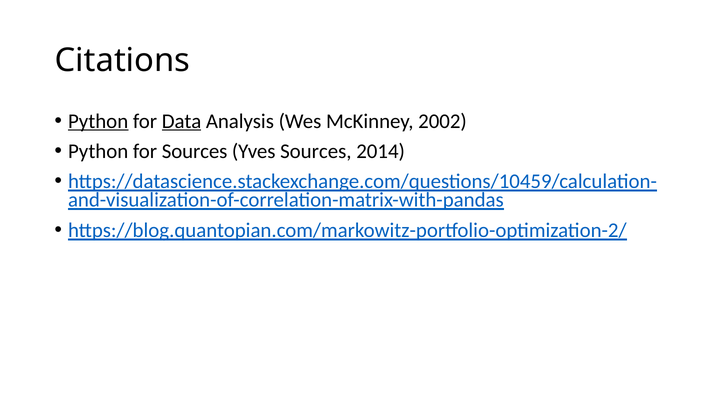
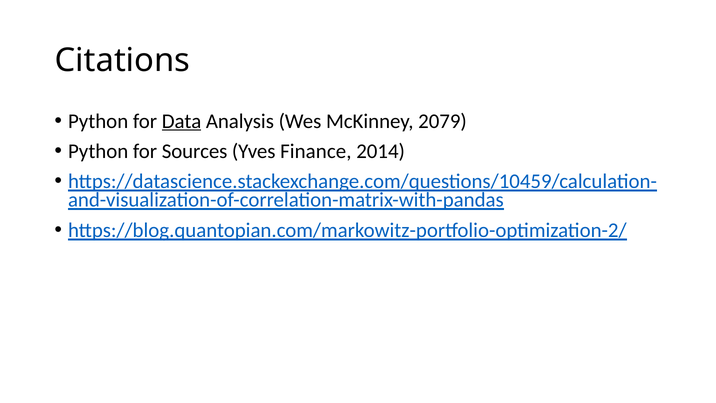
Python at (98, 121) underline: present -> none
2002: 2002 -> 2079
Yves Sources: Sources -> Finance
